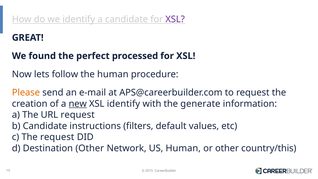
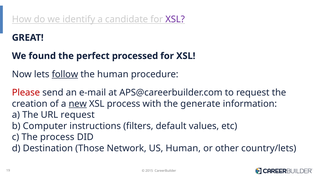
follow underline: none -> present
Please colour: orange -> red
XSL identify: identify -> process
b Candidate: Candidate -> Computer
The request: request -> process
Destination Other: Other -> Those
country/this: country/this -> country/lets
